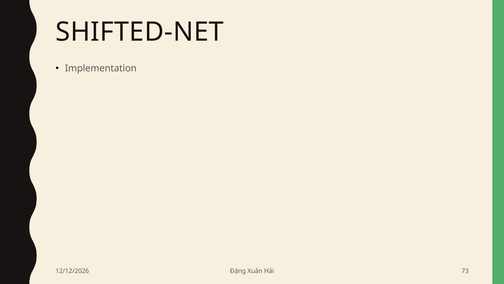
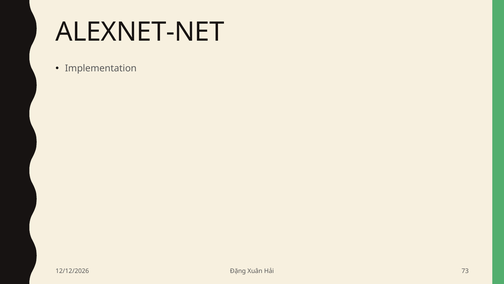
SHIFTED-NET: SHIFTED-NET -> ALEXNET-NET
